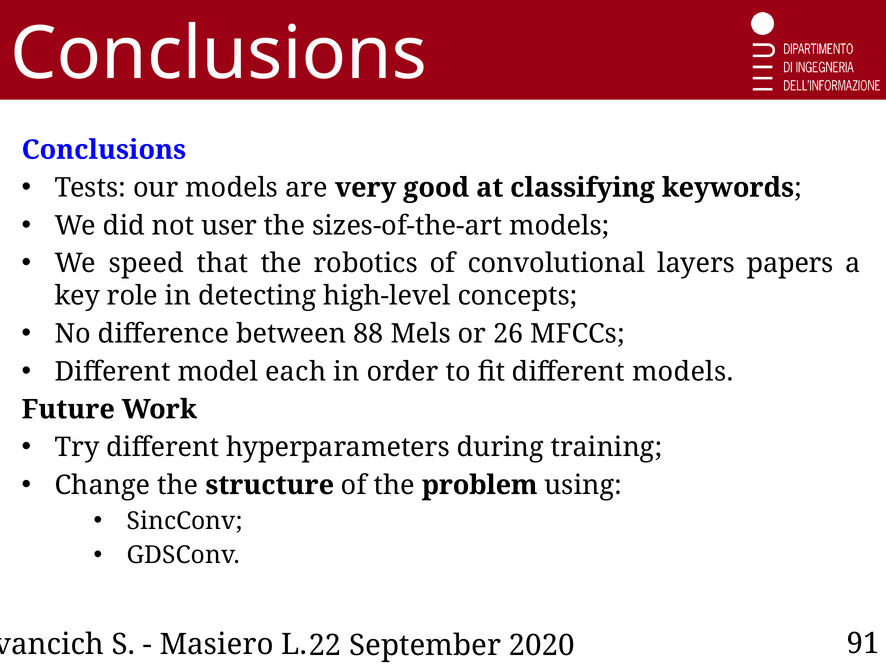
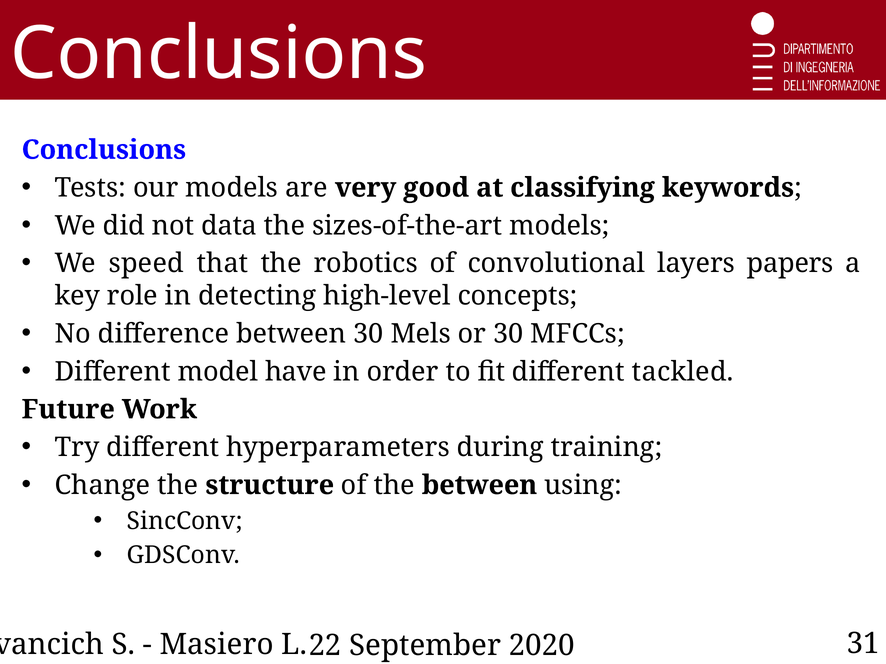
user: user -> data
between 88: 88 -> 30
or 26: 26 -> 30
each: each -> have
different models: models -> tackled
the problem: problem -> between
91: 91 -> 31
